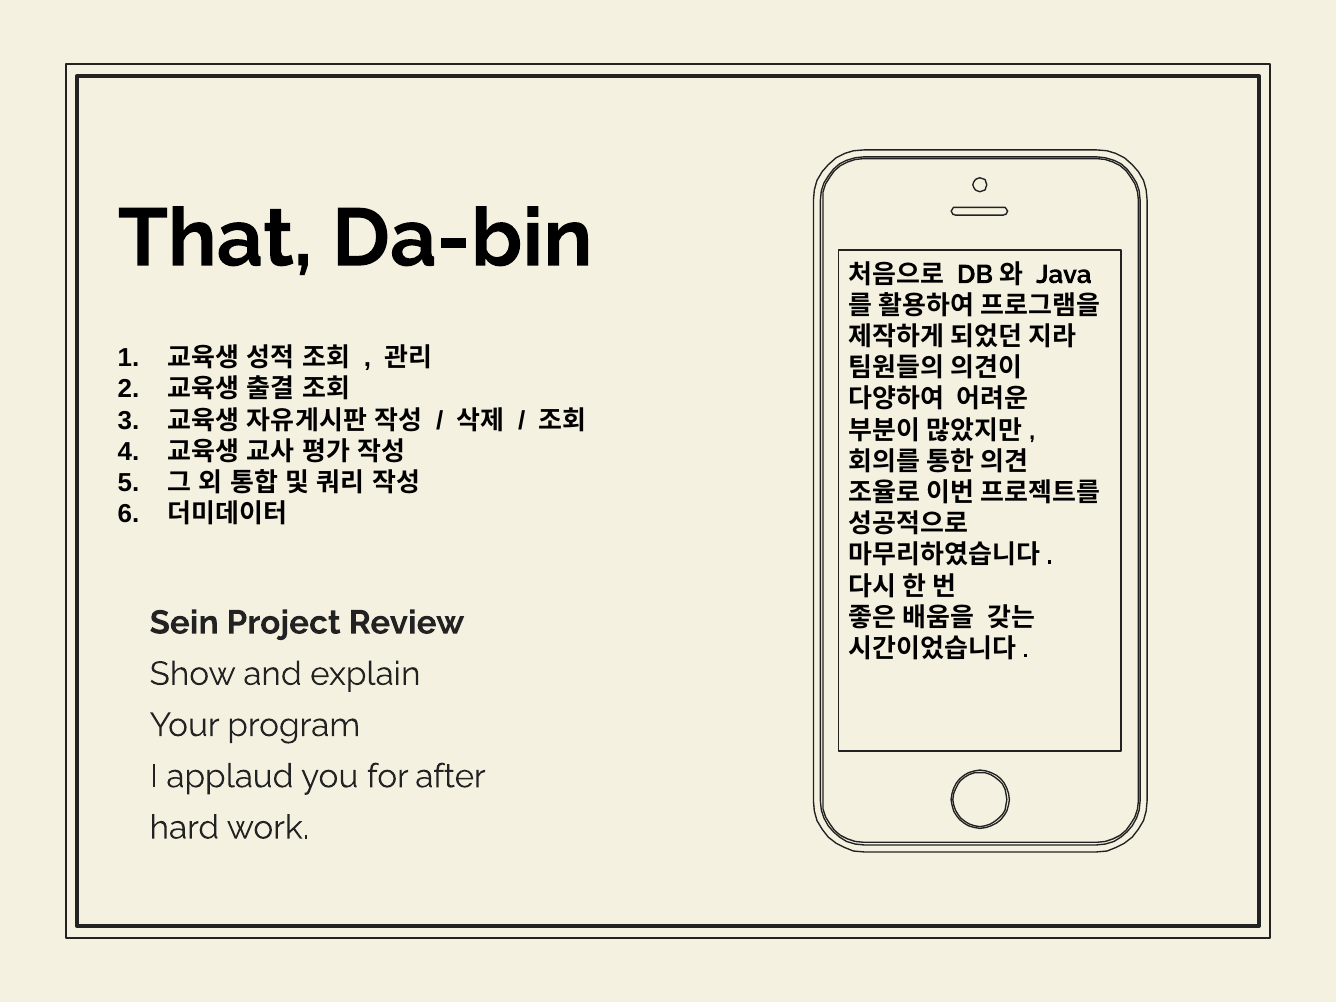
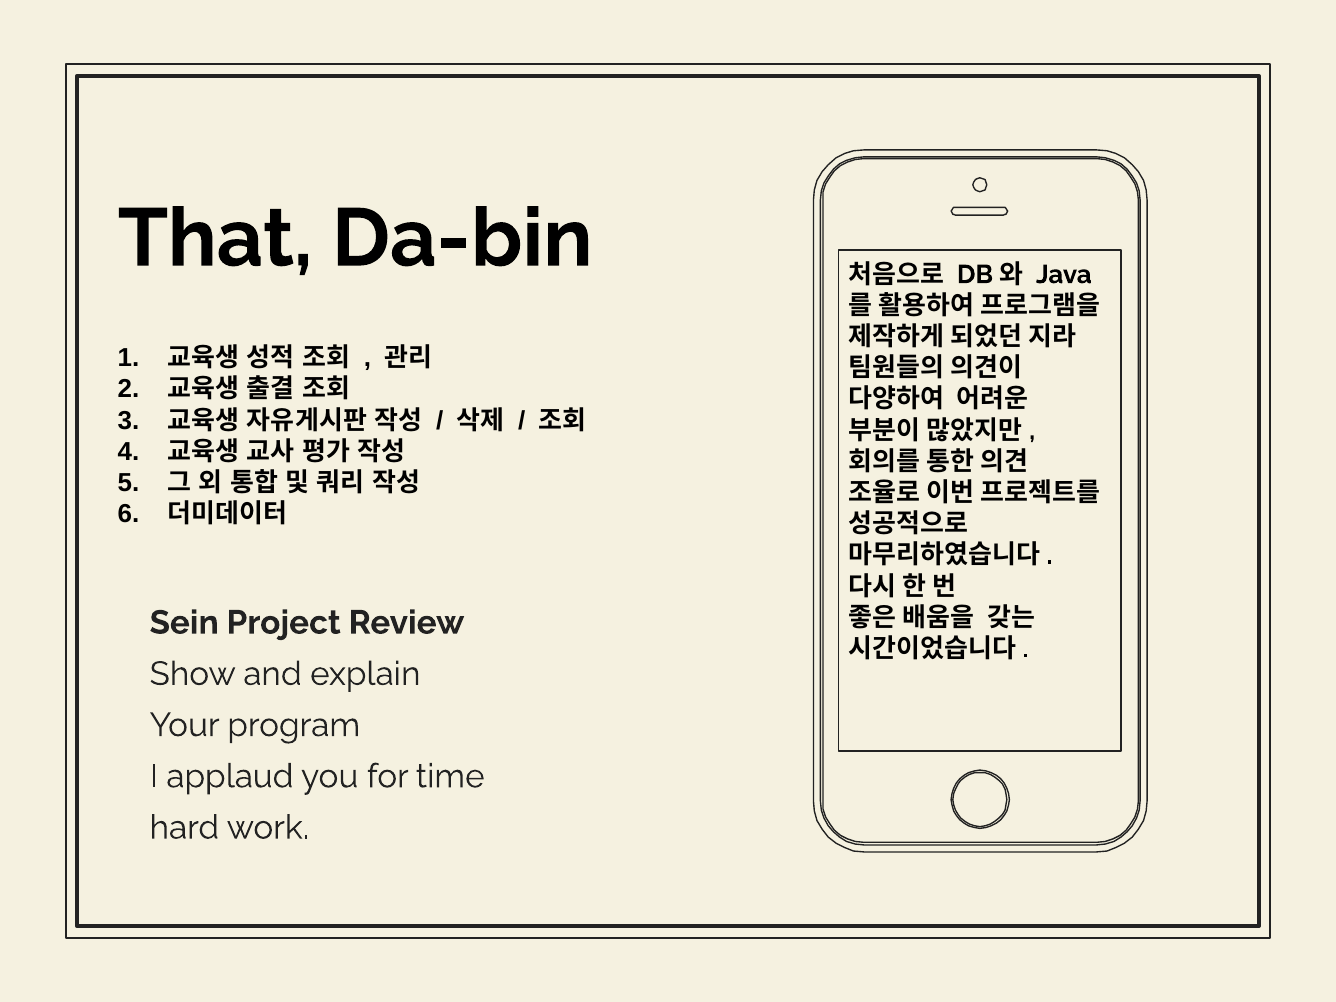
after: after -> time
